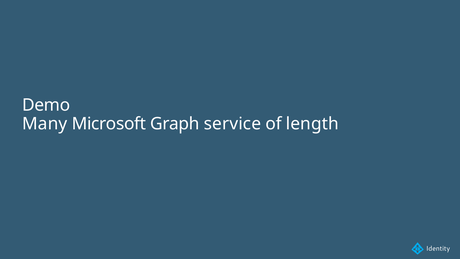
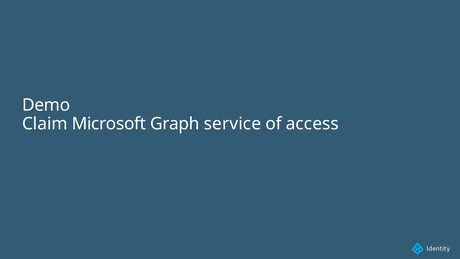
Many: Many -> Claim
length: length -> access
